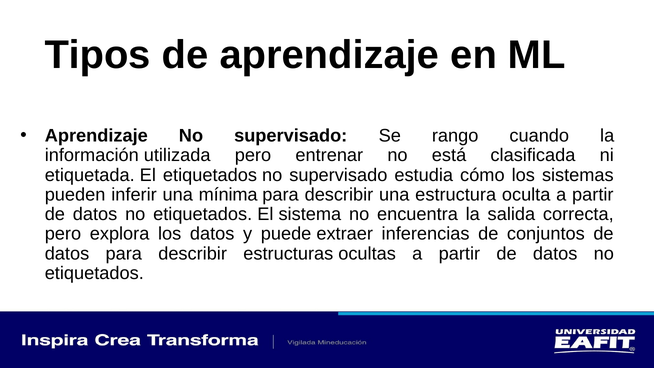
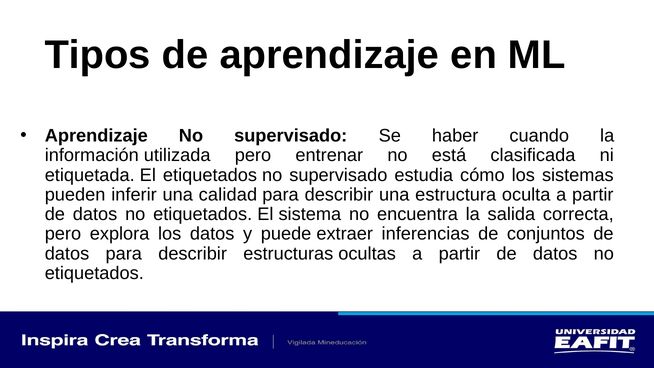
rango: rango -> haber
mínima: mínima -> calidad
